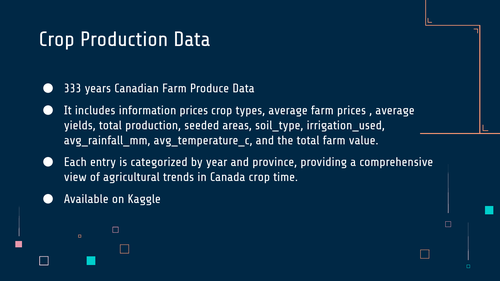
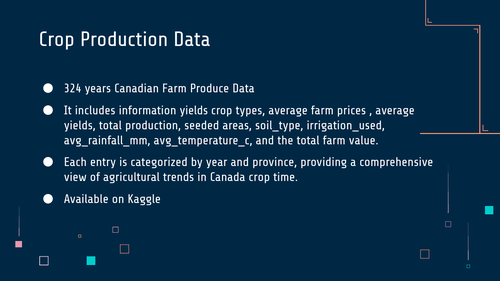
333: 333 -> 324
information prices: prices -> yields
